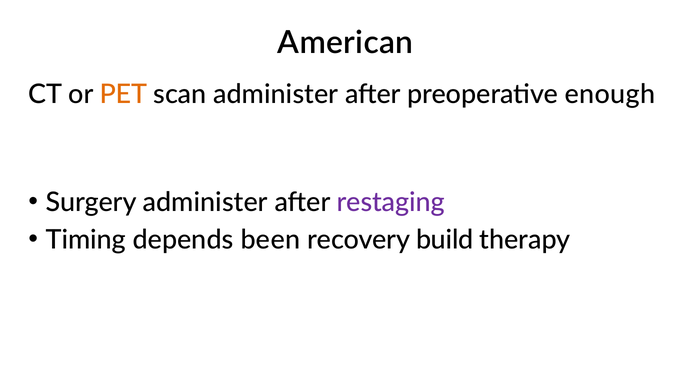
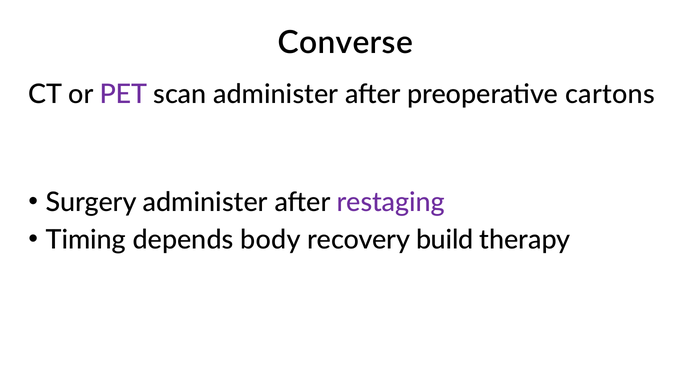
American: American -> Converse
PET colour: orange -> purple
enough: enough -> cartons
been: been -> body
